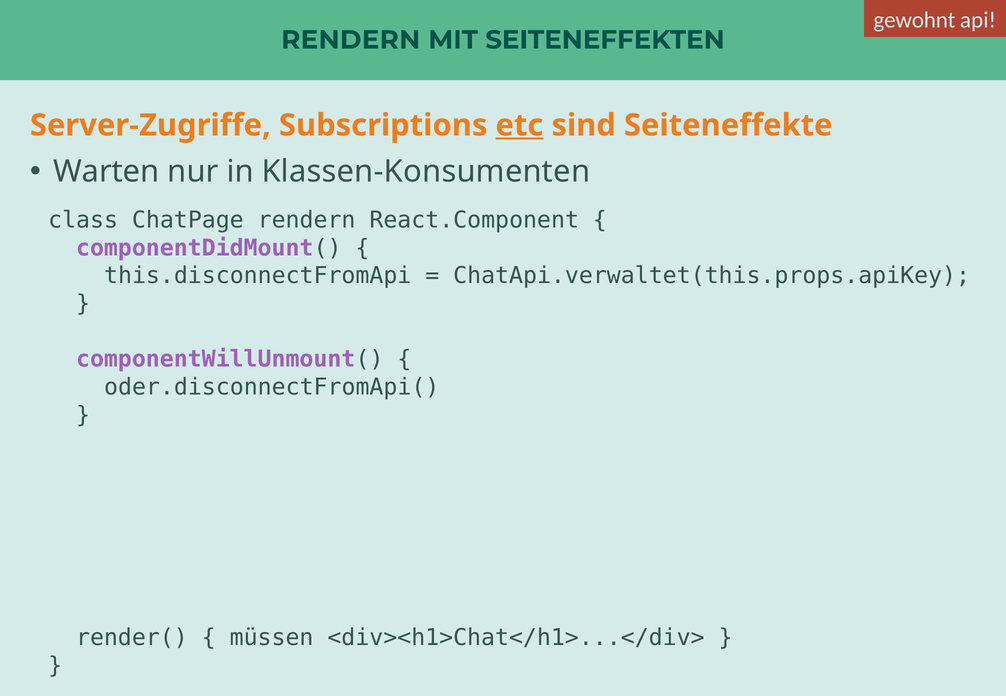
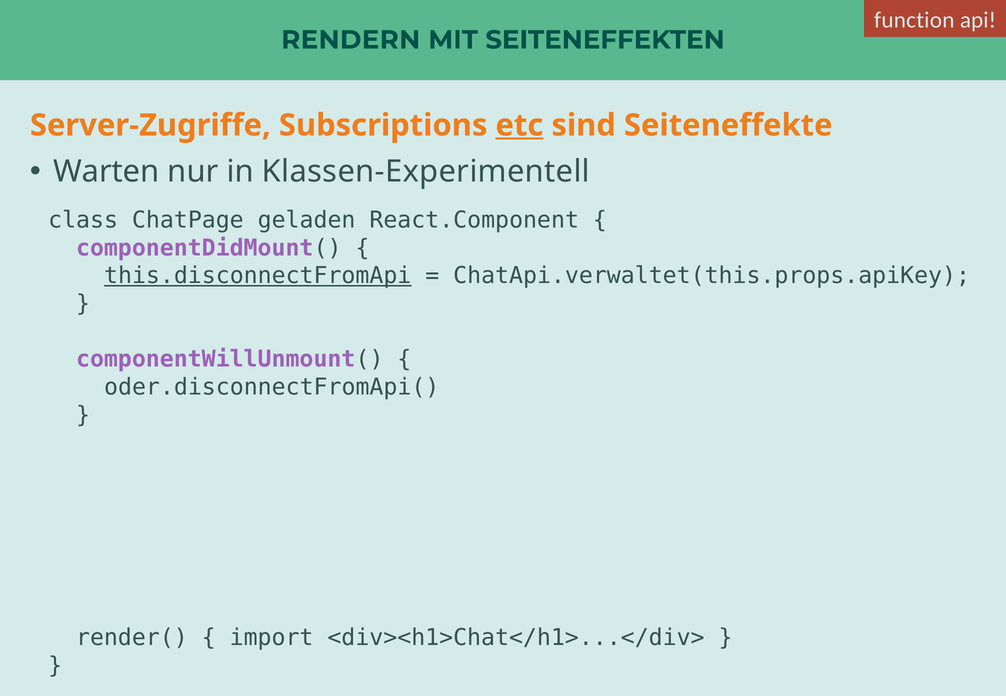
gewohnt: gewohnt -> function
Klassen-Konsumenten: Klassen-Konsumenten -> Klassen-Experimentell
ChatPage rendern: rendern -> geladen
this.disconnectFromApi underline: none -> present
müssen: müssen -> import
